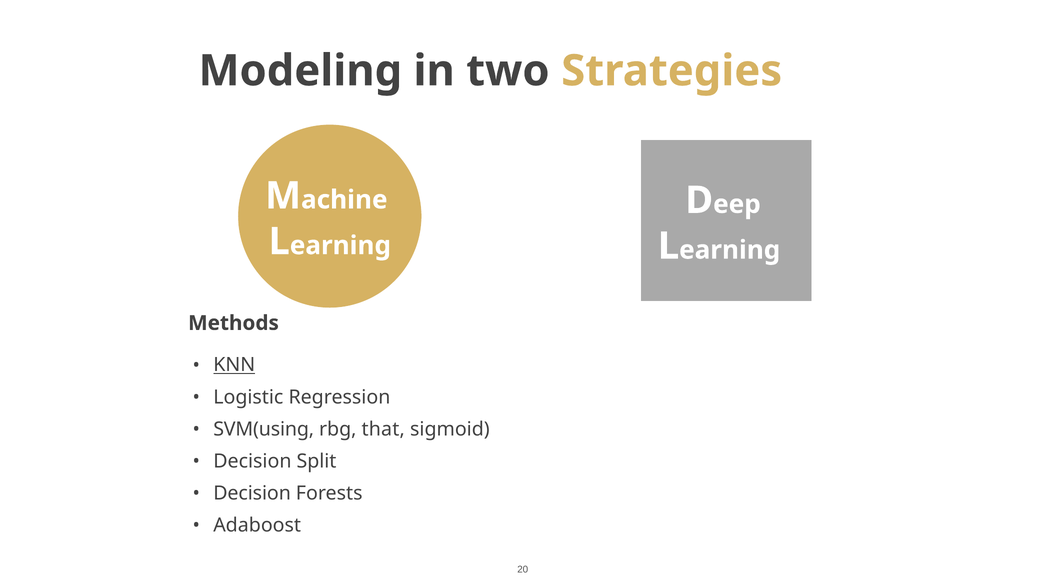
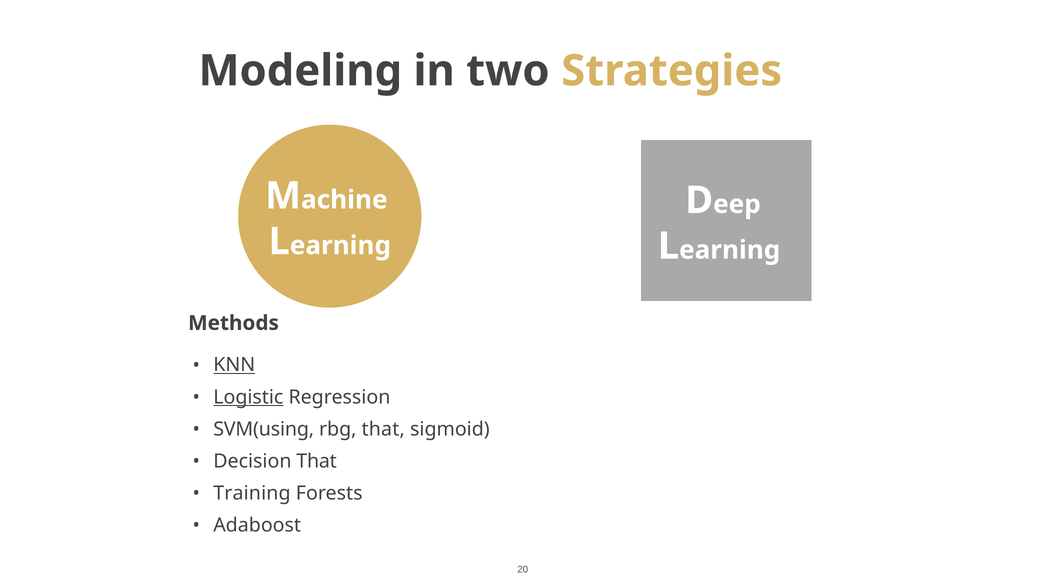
Logistic underline: none -> present
Decision Split: Split -> That
Decision at (252, 494): Decision -> Training
